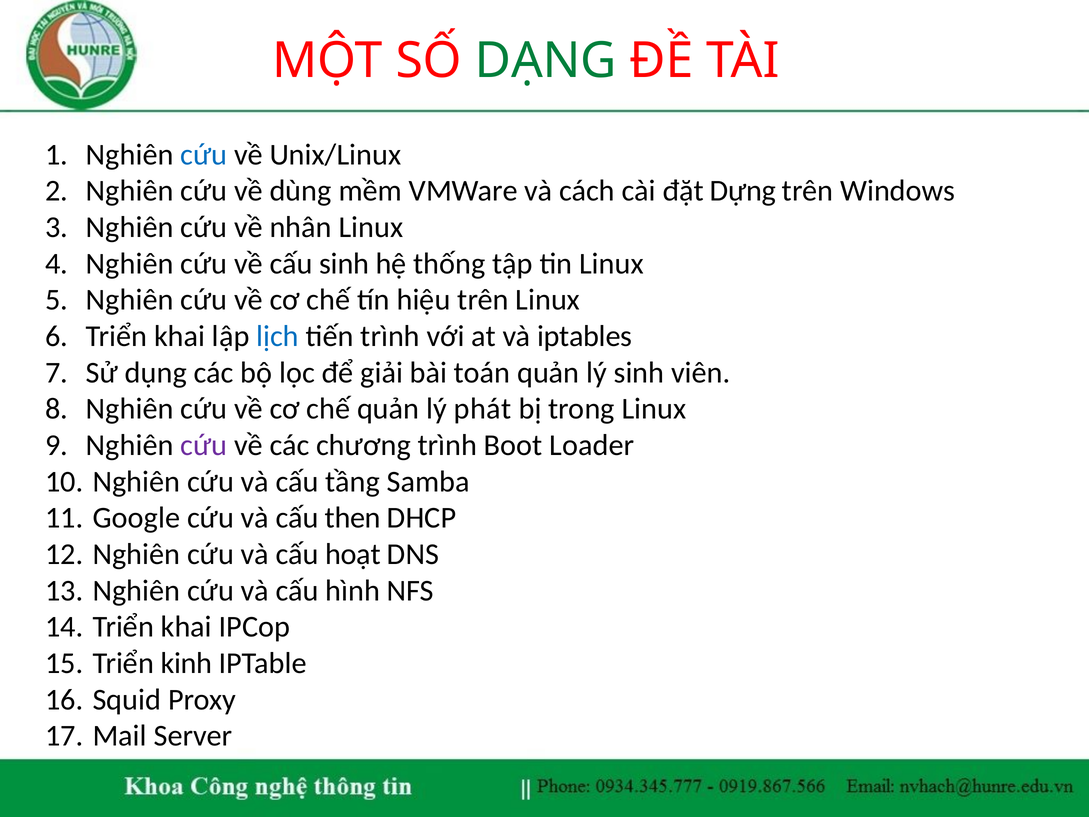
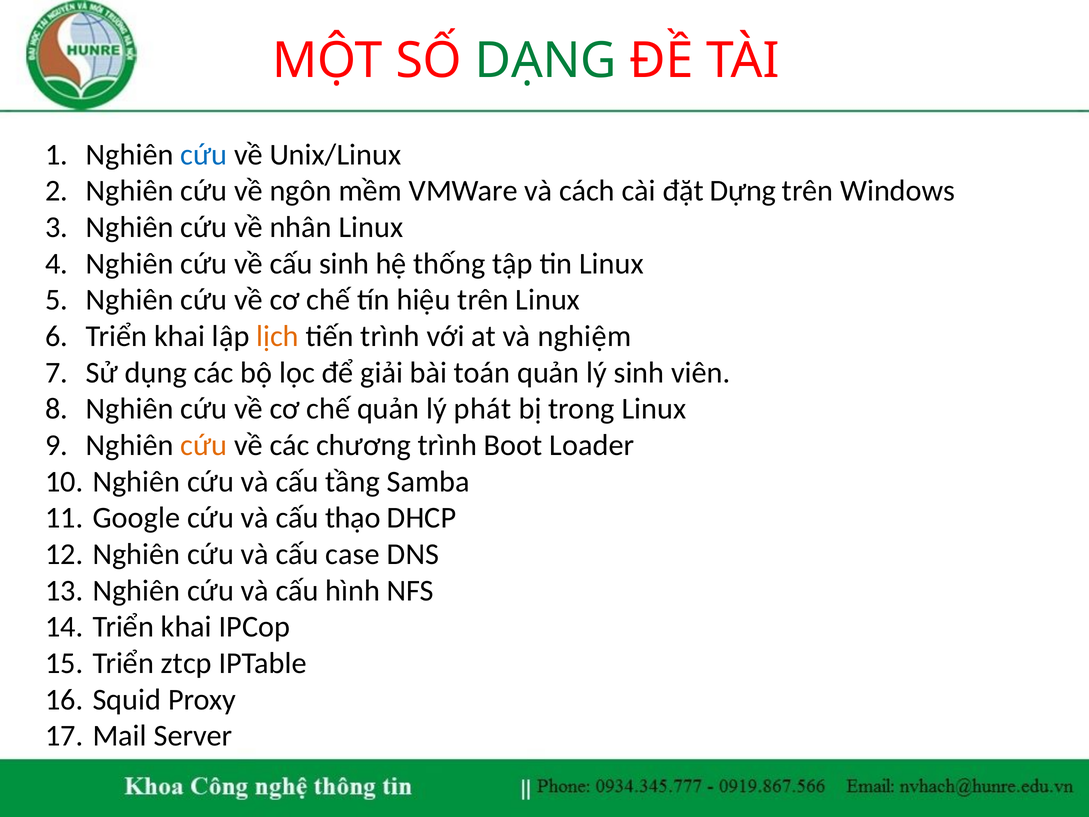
dùng: dùng -> ngôn
lịch colour: blue -> orange
iptables: iptables -> nghiệm
cứu at (204, 445) colour: purple -> orange
then: then -> thạo
hoạt: hoạt -> case
kinh: kinh -> ztcp
